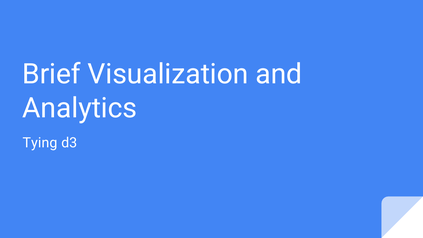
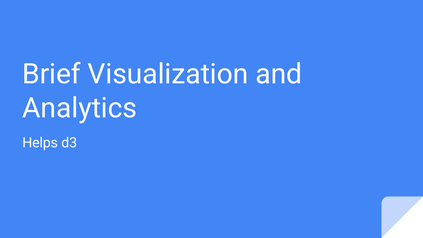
Tying: Tying -> Helps
